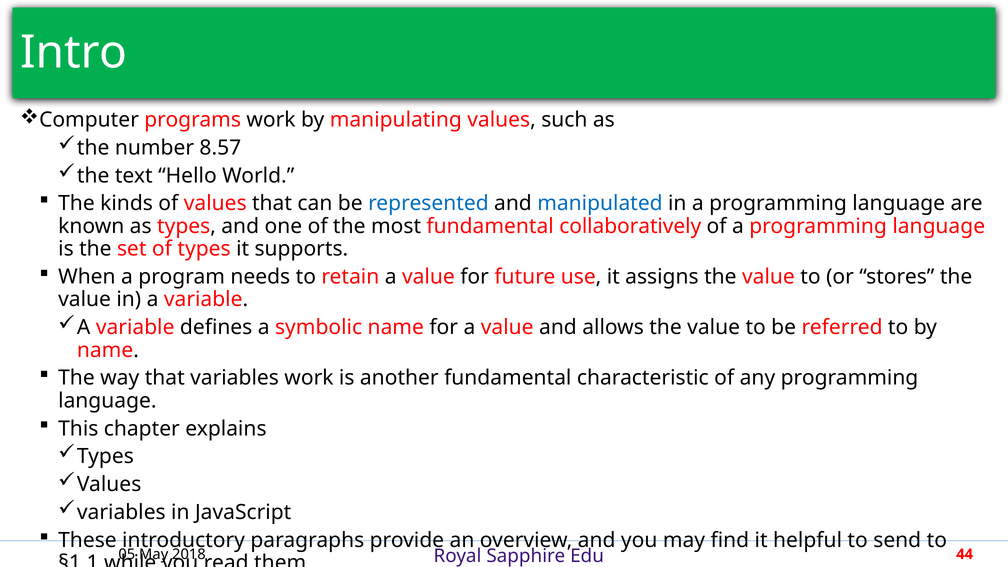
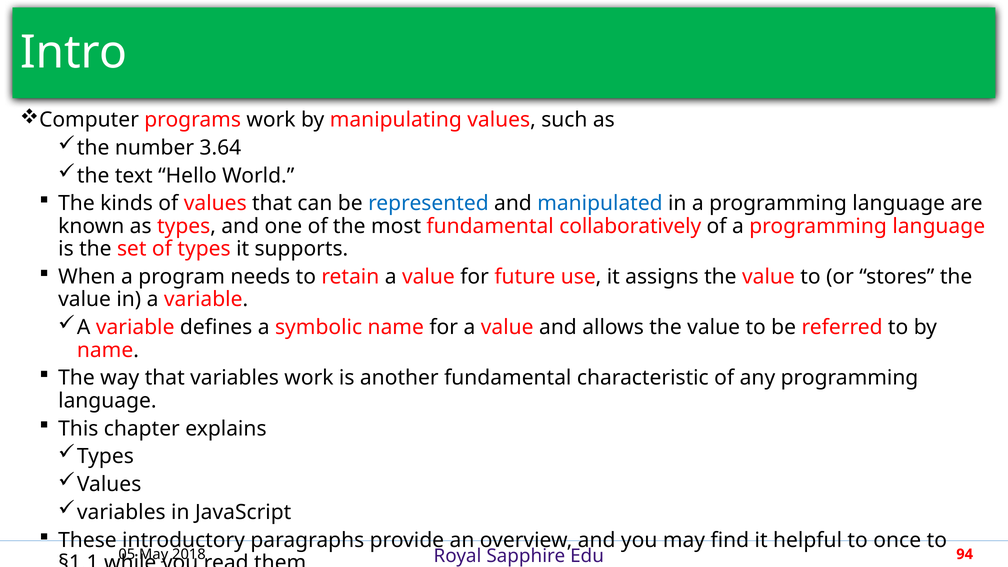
8.57: 8.57 -> 3.64
send: send -> once
44: 44 -> 94
